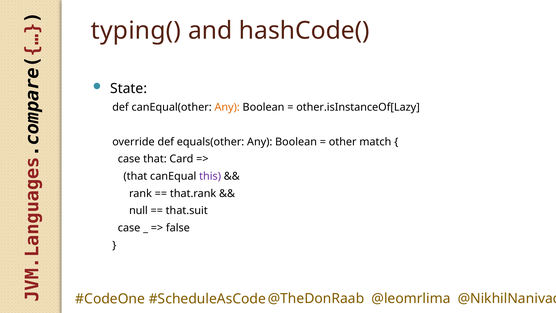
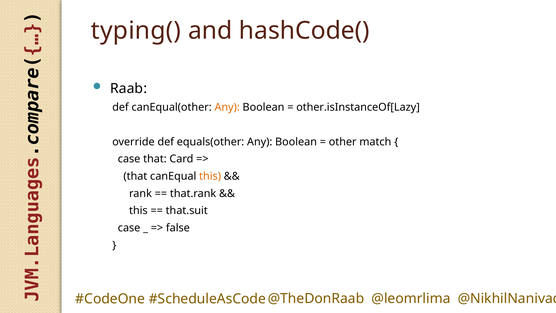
State: State -> Raab
this at (210, 176) colour: purple -> orange
null at (138, 211): null -> this
